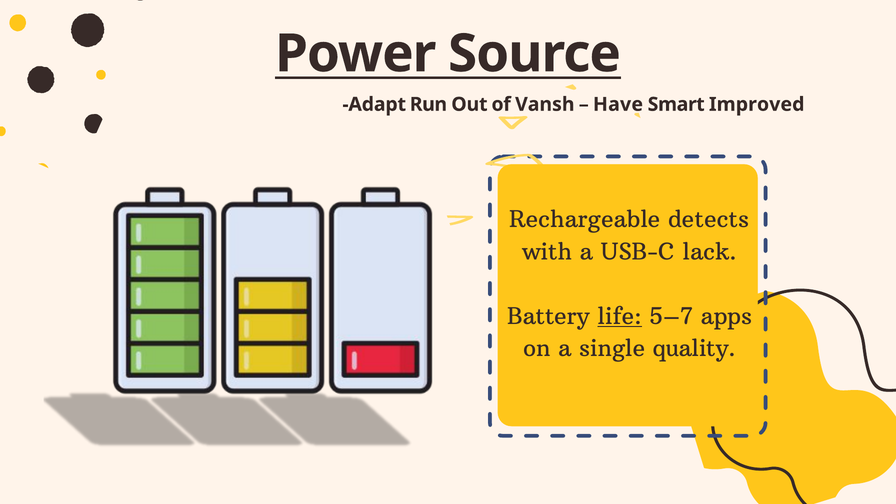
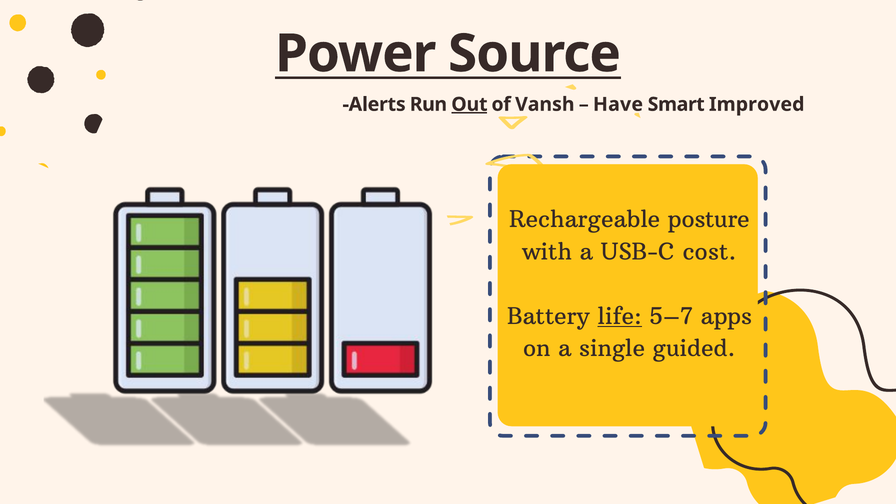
Adapt: Adapt -> Alerts
Out underline: none -> present
detects: detects -> posture
lack: lack -> cost
quality: quality -> guided
